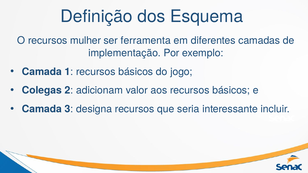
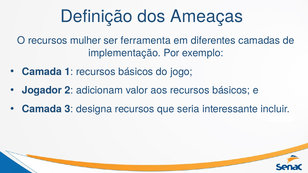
Esquema: Esquema -> Ameaças
Colegas: Colegas -> Jogador
